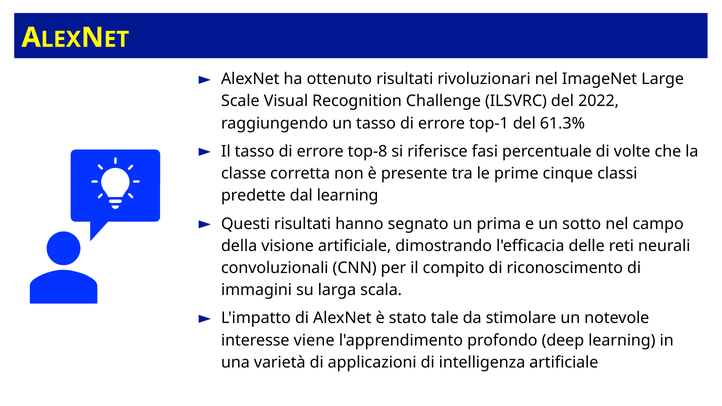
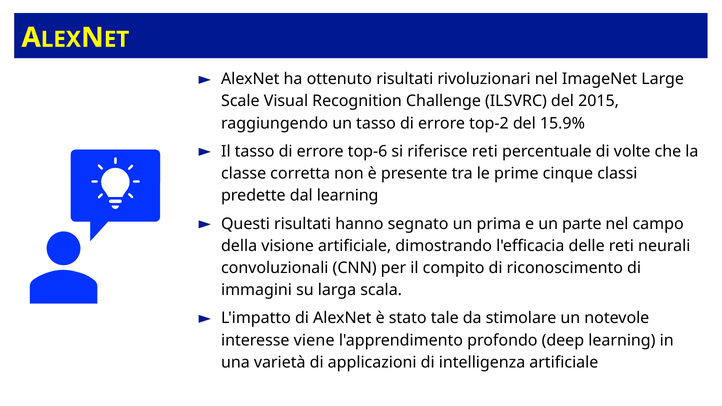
2022: 2022 -> 2015
top-1: top-1 -> top-2
61.3%: 61.3% -> 15.9%
top-8: top-8 -> top-6
riferisce fasi: fasi -> reti
sotto: sotto -> parte
